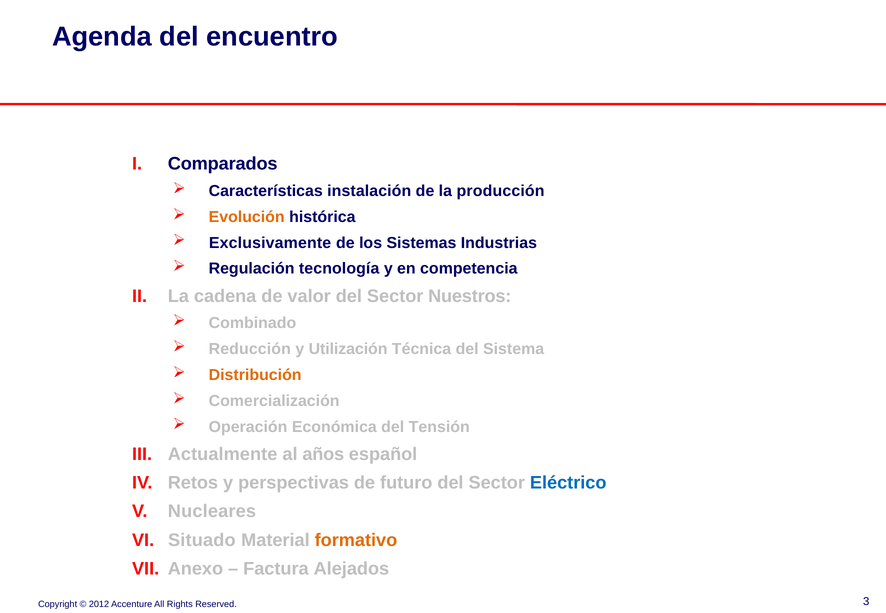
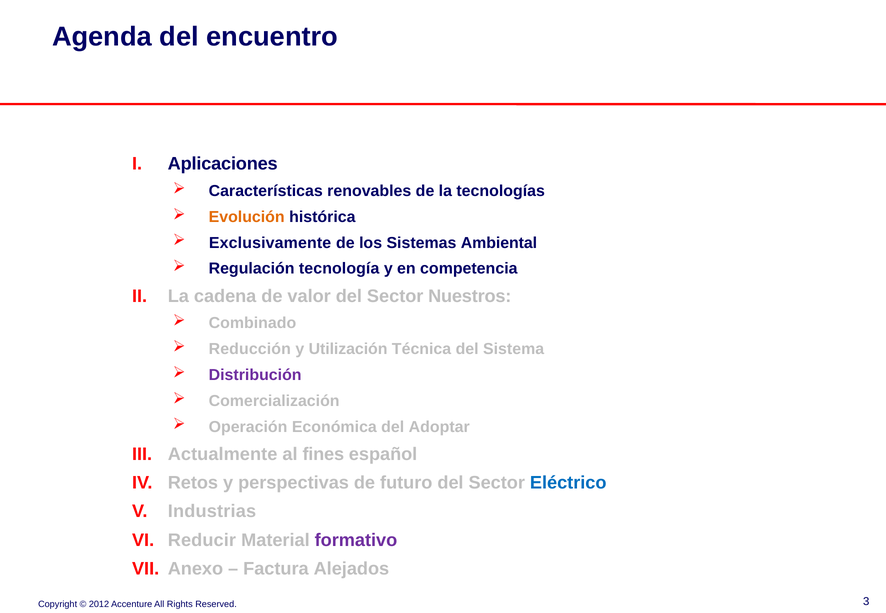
Comparados: Comparados -> Aplicaciones
instalación: instalación -> renovables
producción: producción -> tecnologías
Industrias: Industrias -> Ambiental
Distribución colour: orange -> purple
Tensión: Tensión -> Adoptar
años: años -> fines
Nucleares: Nucleares -> Industrias
Situado: Situado -> Reducir
formativo colour: orange -> purple
